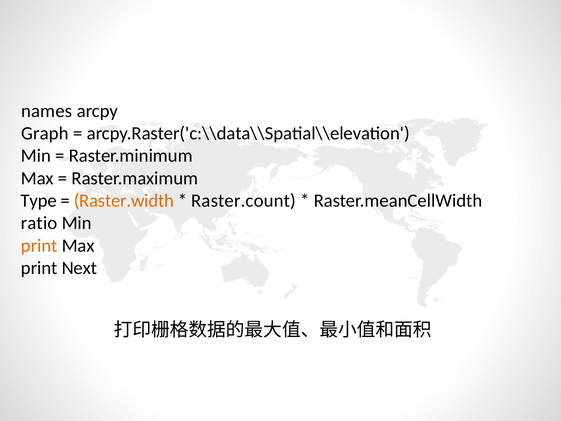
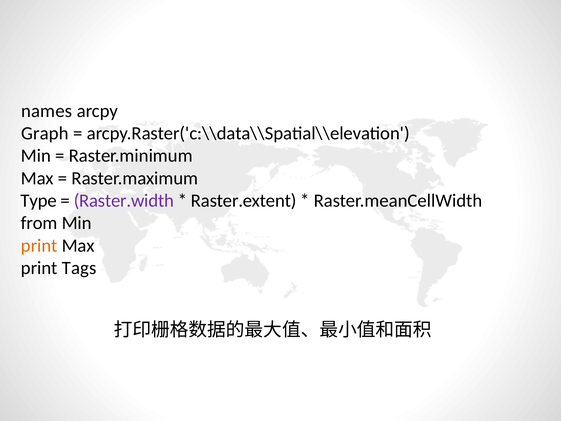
Raster.width colour: orange -> purple
Raster.count: Raster.count -> Raster.extent
ratio: ratio -> from
Next: Next -> Tags
